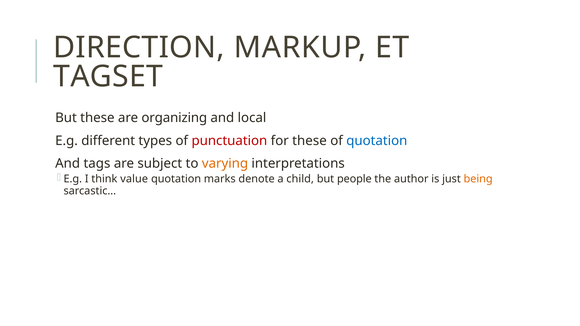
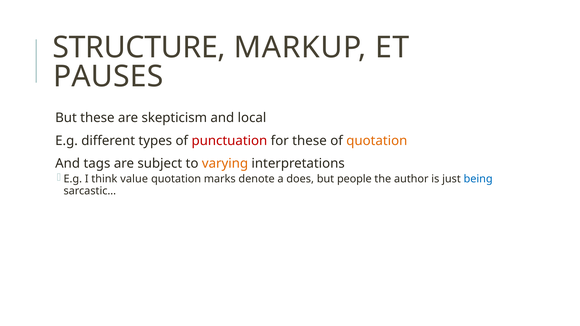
DIRECTION: DIRECTION -> STRUCTURE
TAGSET: TAGSET -> PAUSES
organizing: organizing -> skepticism
quotation at (377, 141) colour: blue -> orange
child: child -> does
being colour: orange -> blue
